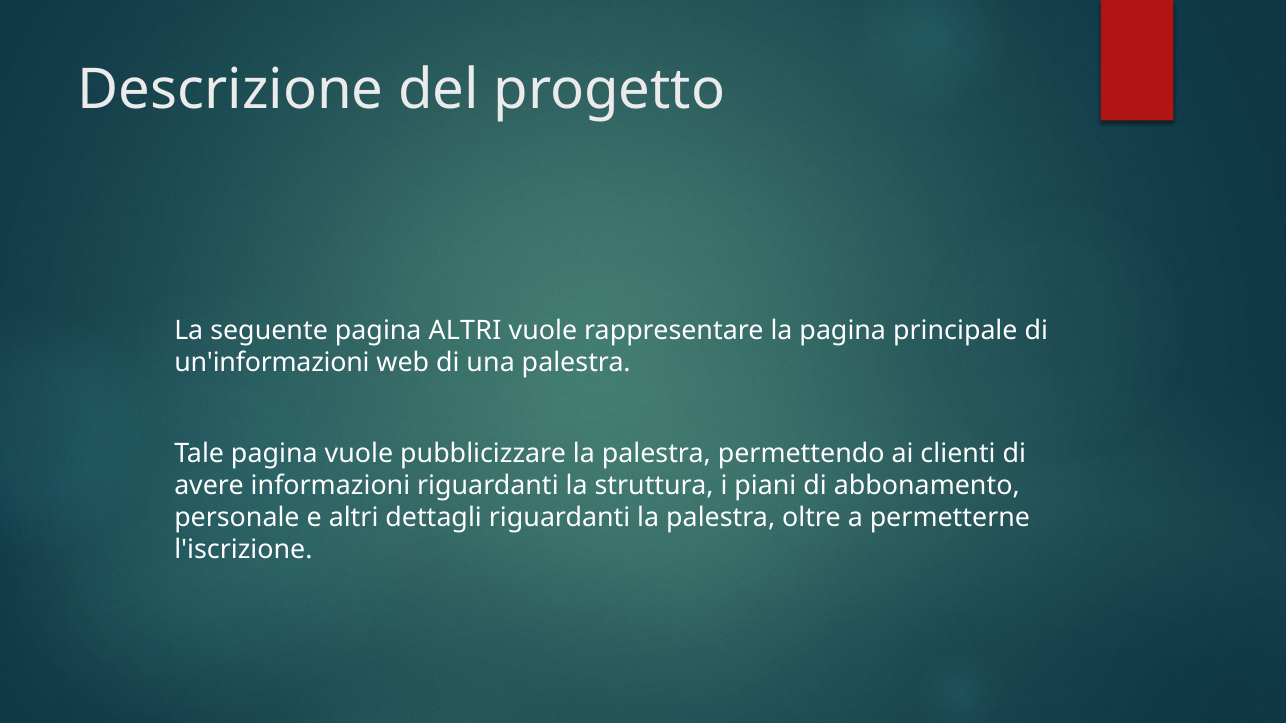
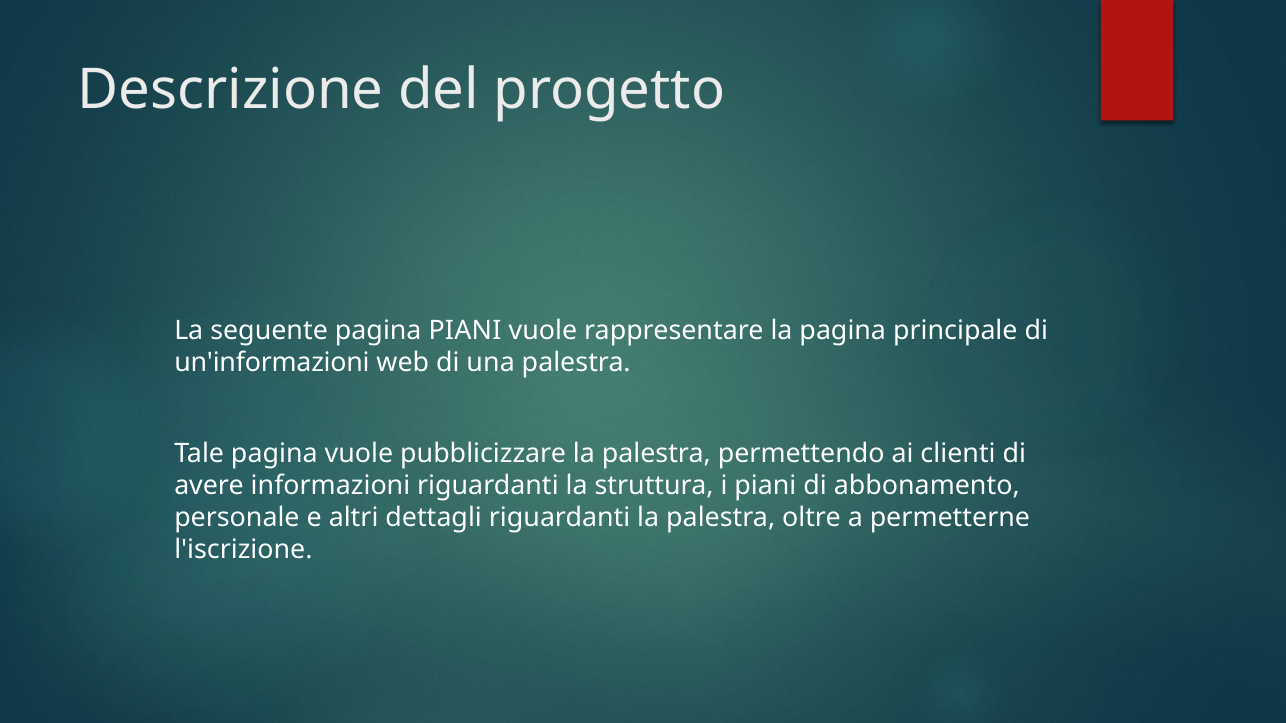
pagina ALTRI: ALTRI -> PIANI
